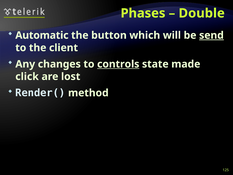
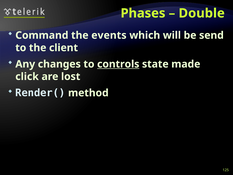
Automatic: Automatic -> Command
button: button -> events
send underline: present -> none
